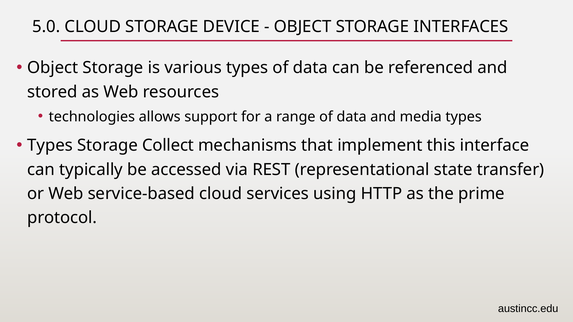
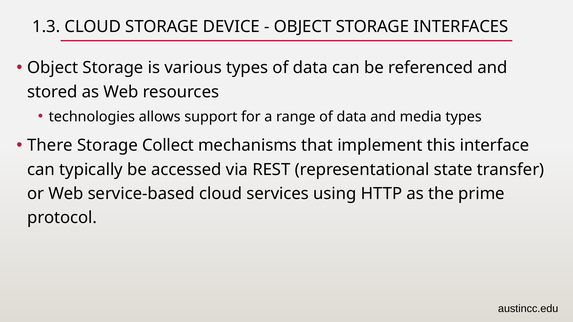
5.0: 5.0 -> 1.3
Types at (50, 146): Types -> There
